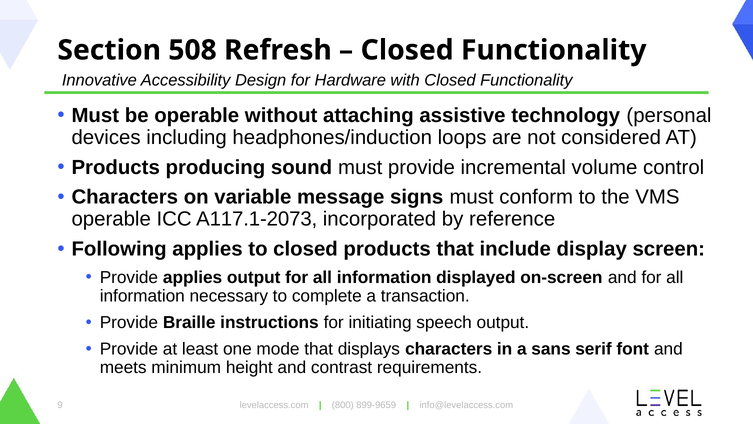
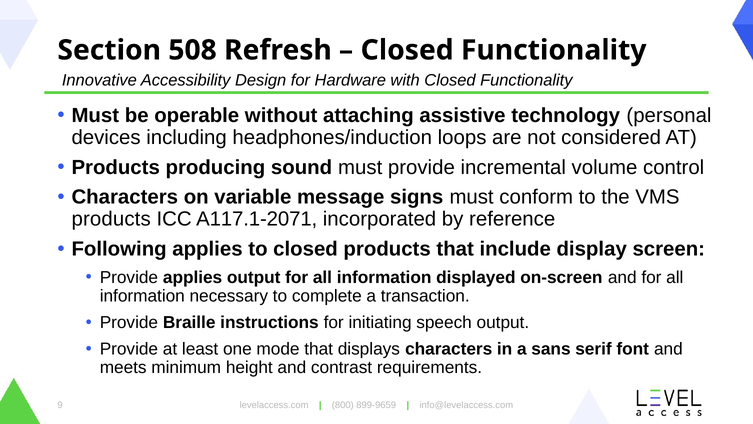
operable at (111, 219): operable -> products
A117.1-2073: A117.1-2073 -> A117.1-2071
